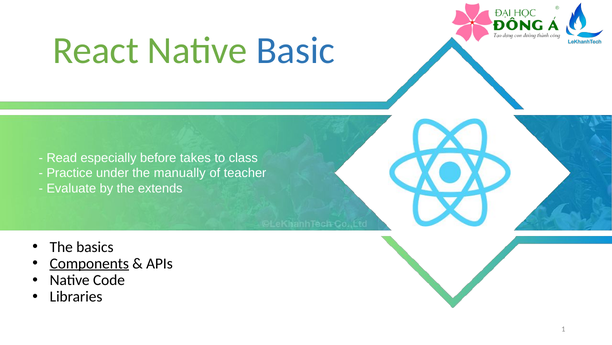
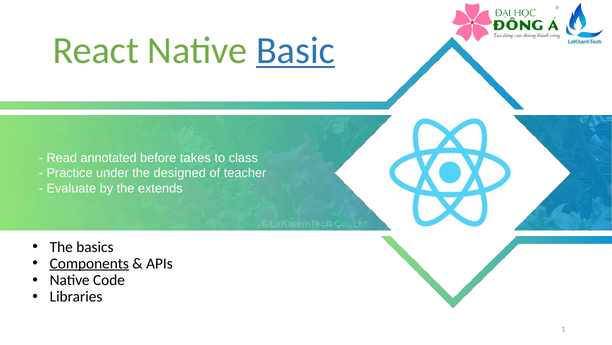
Basic underline: none -> present
especially: especially -> annotated
manually: manually -> designed
